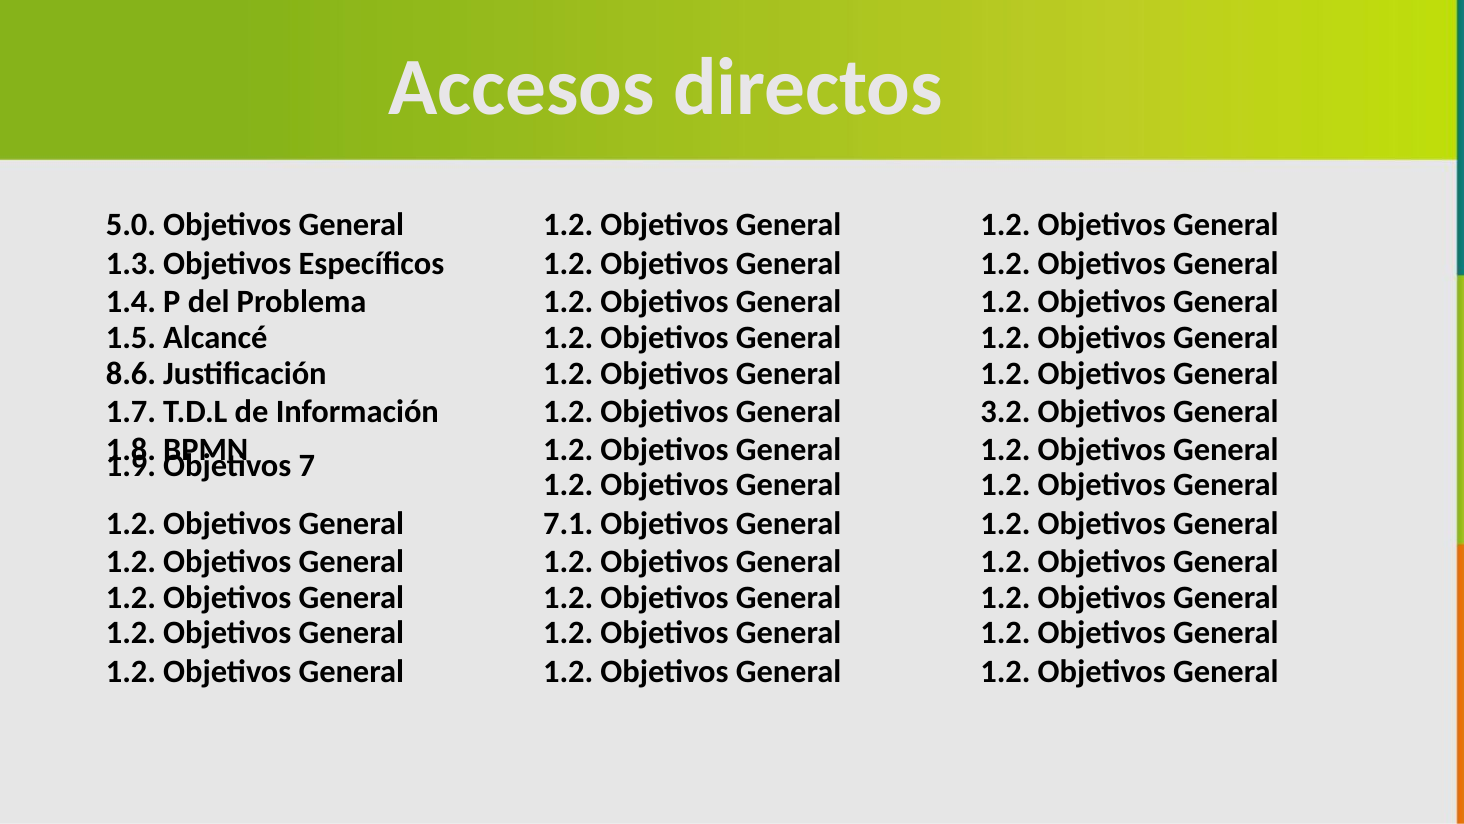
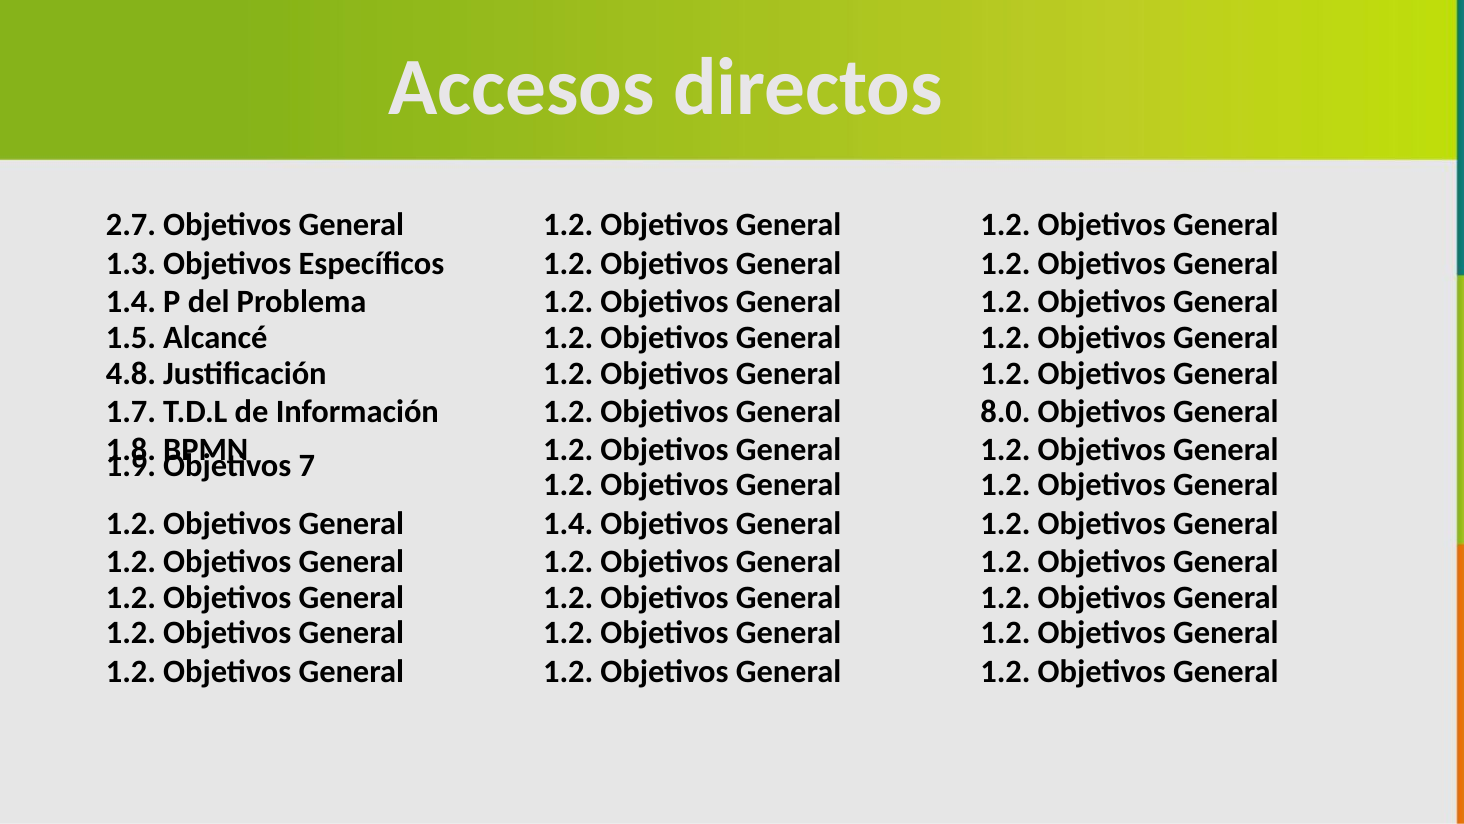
5.0: 5.0 -> 2.7
8.6: 8.6 -> 4.8
3.2: 3.2 -> 8.0
7.1 at (568, 523): 7.1 -> 1.4
